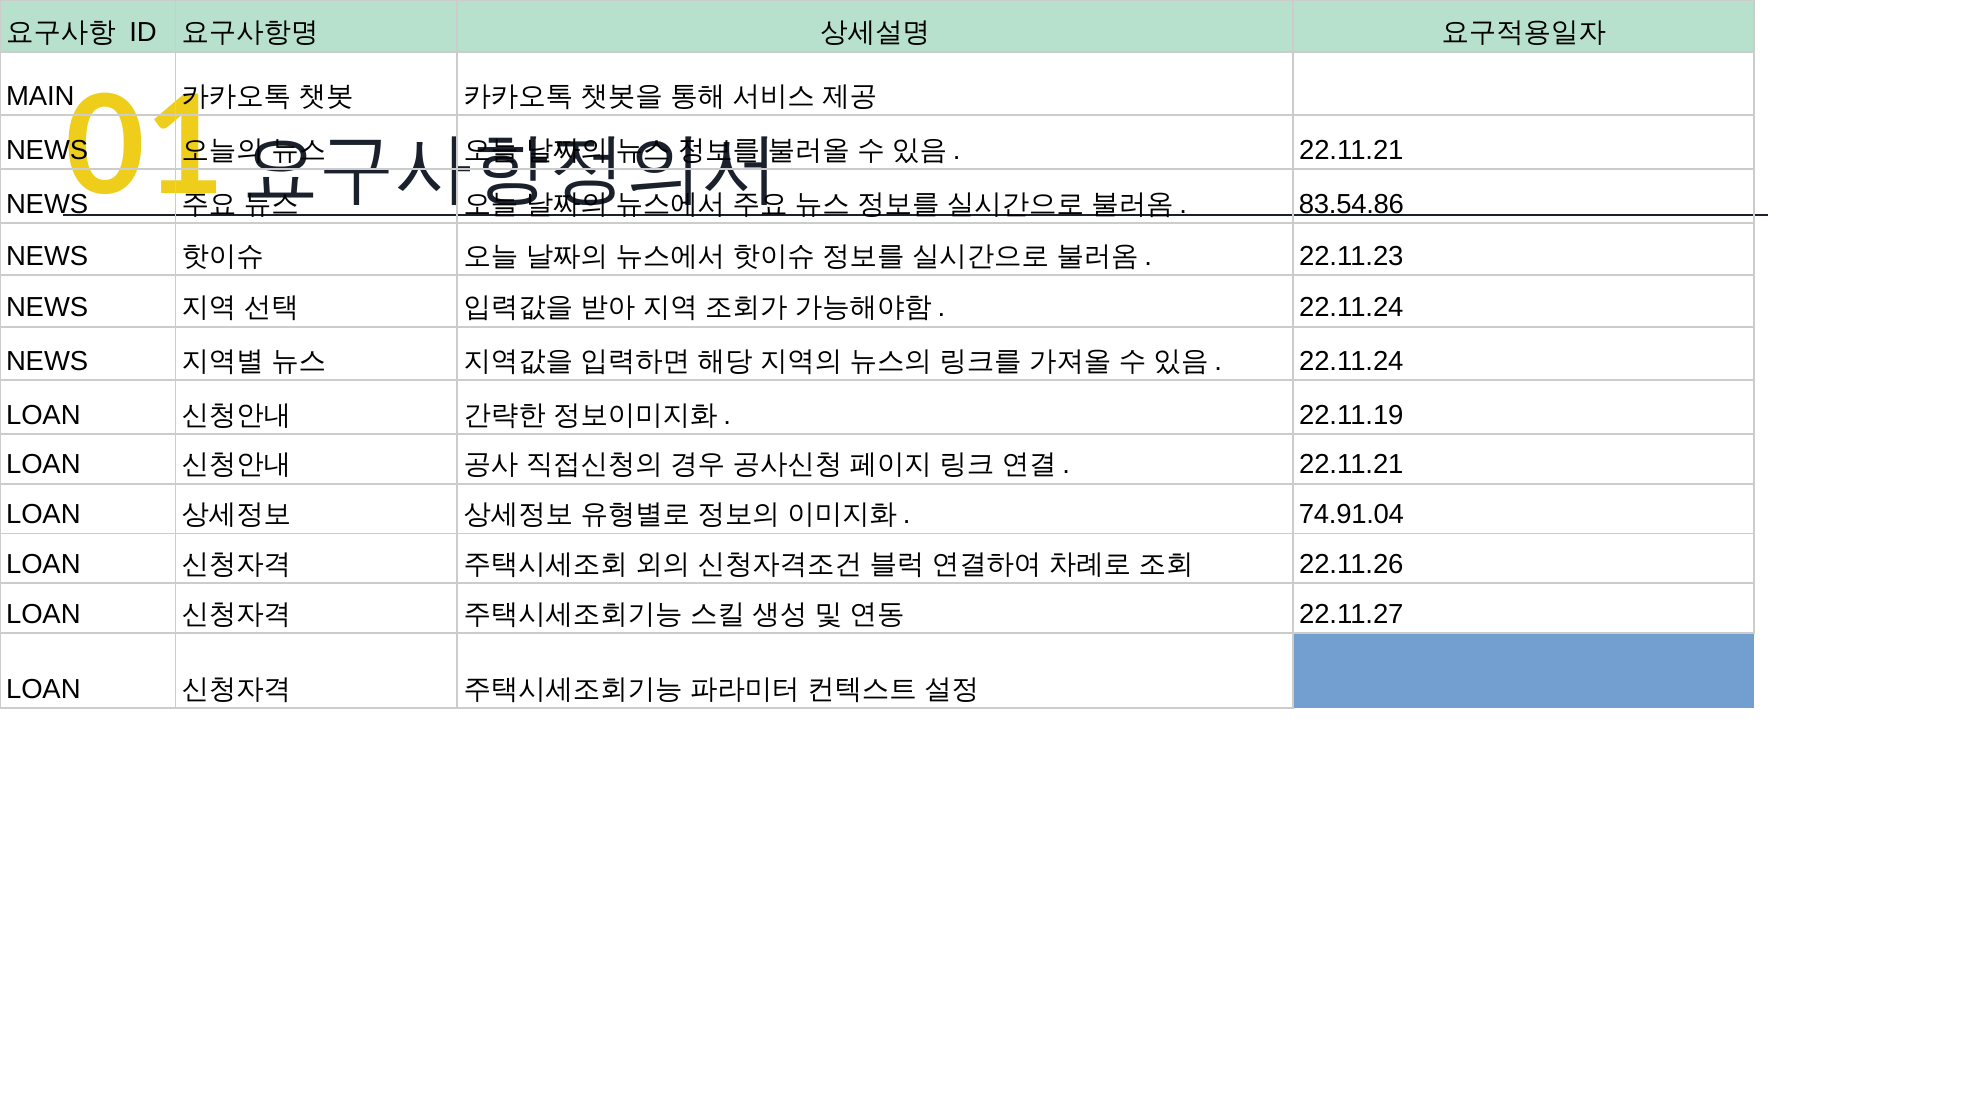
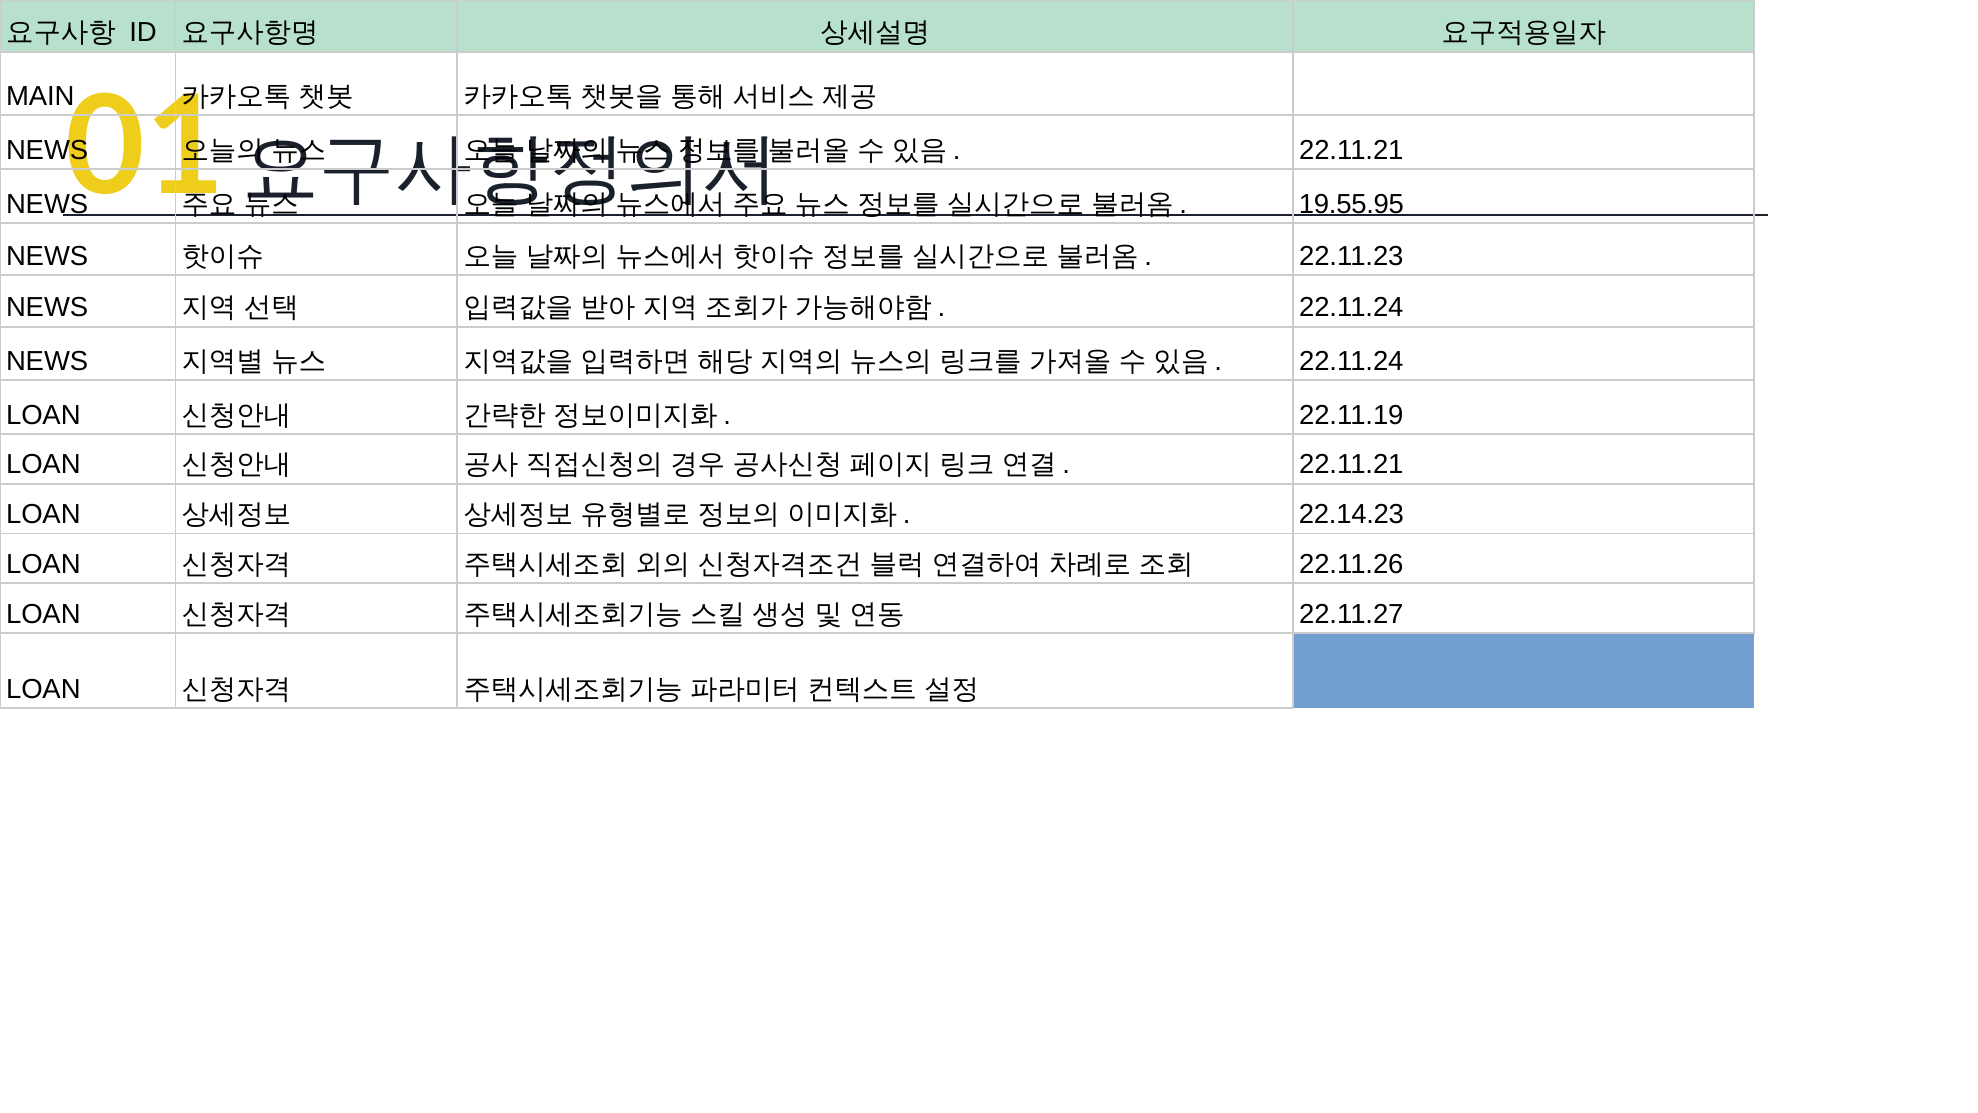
83.54.86: 83.54.86 -> 19.55.95
74.91.04: 74.91.04 -> 22.14.23
